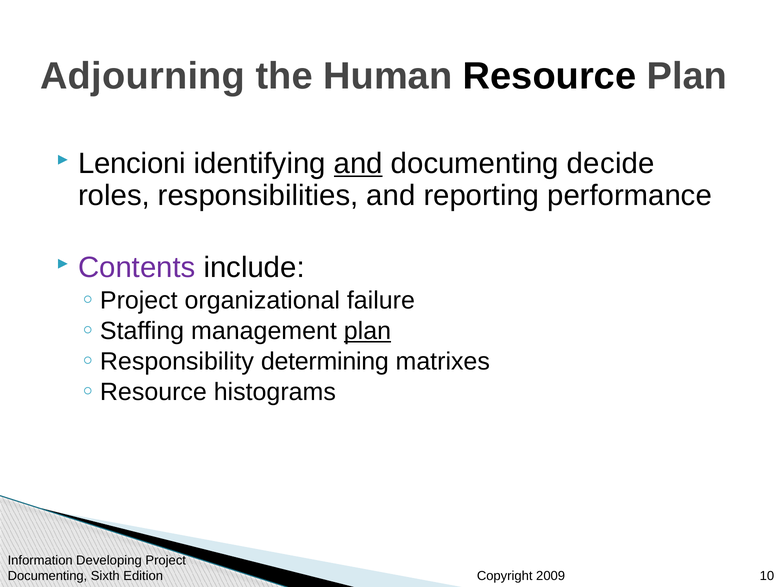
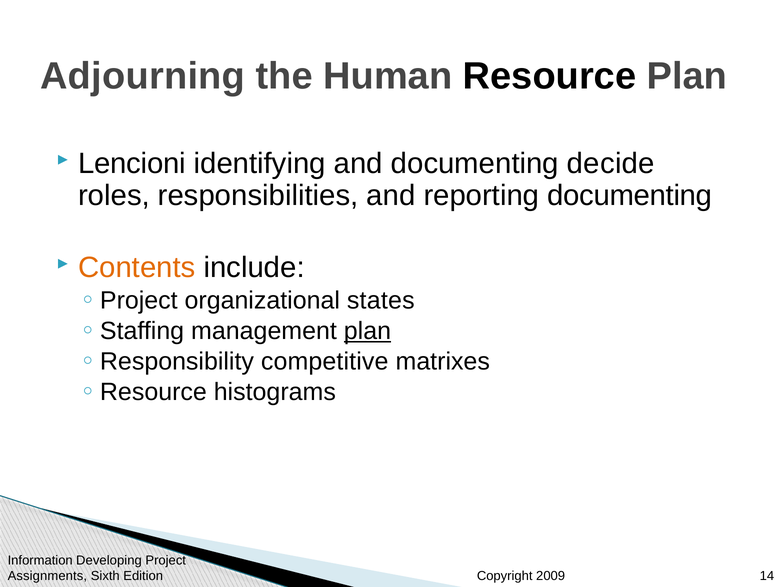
and at (358, 163) underline: present -> none
reporting performance: performance -> documenting
Contents colour: purple -> orange
failure: failure -> states
determining: determining -> competitive
Documenting at (47, 576): Documenting -> Assignments
10: 10 -> 14
